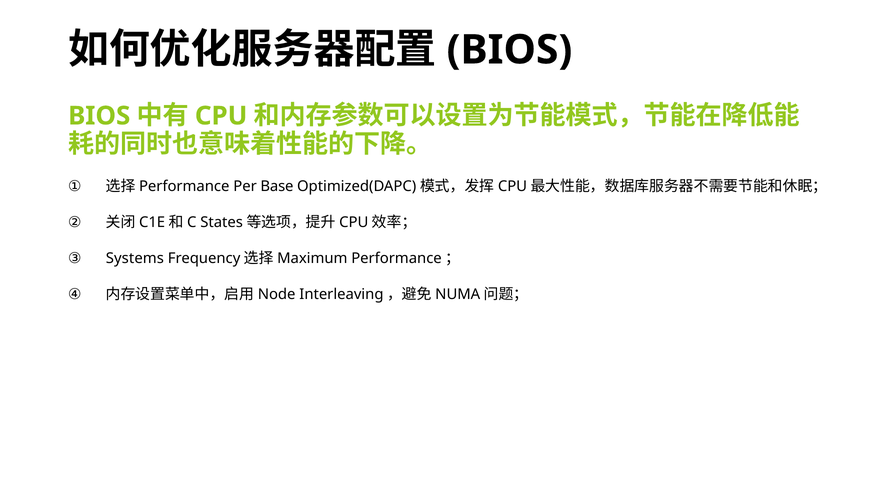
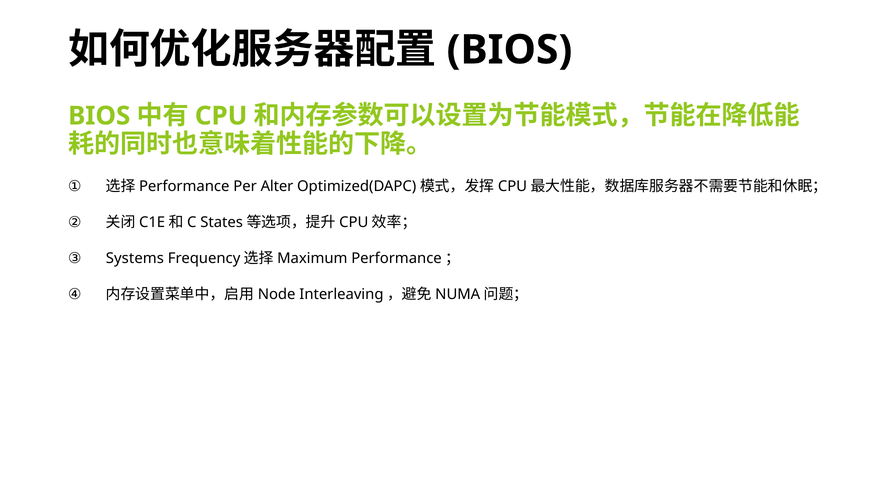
Base: Base -> Alter
